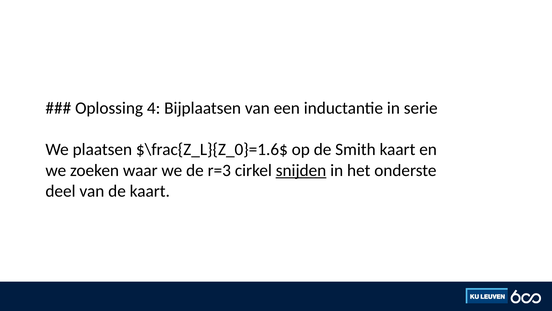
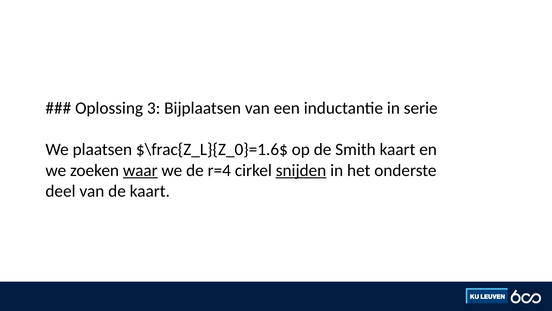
4: 4 -> 3
waar underline: none -> present
r=3: r=3 -> r=4
